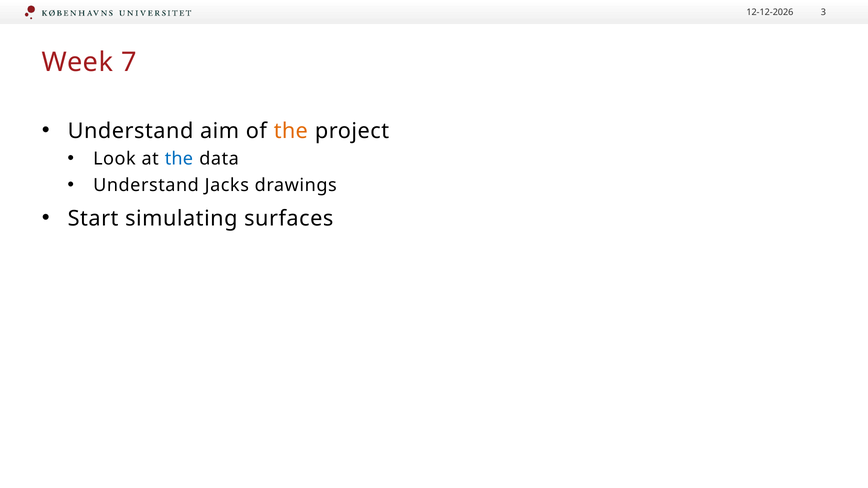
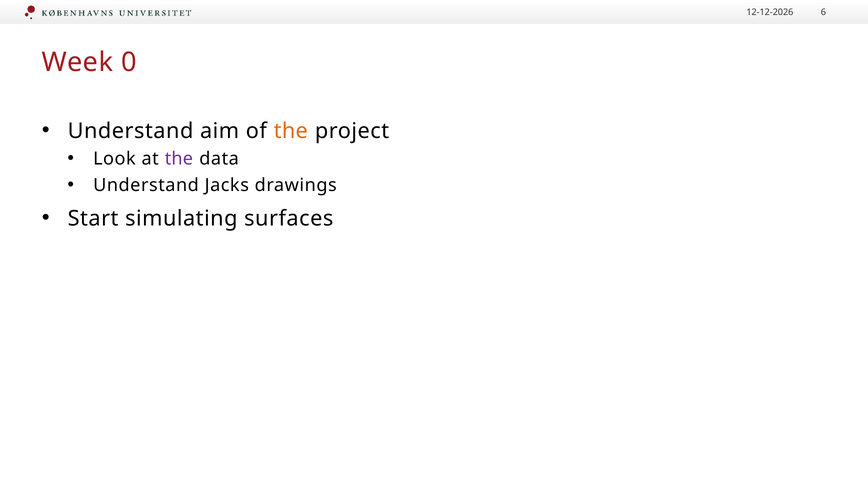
3: 3 -> 6
7: 7 -> 0
the at (179, 159) colour: blue -> purple
